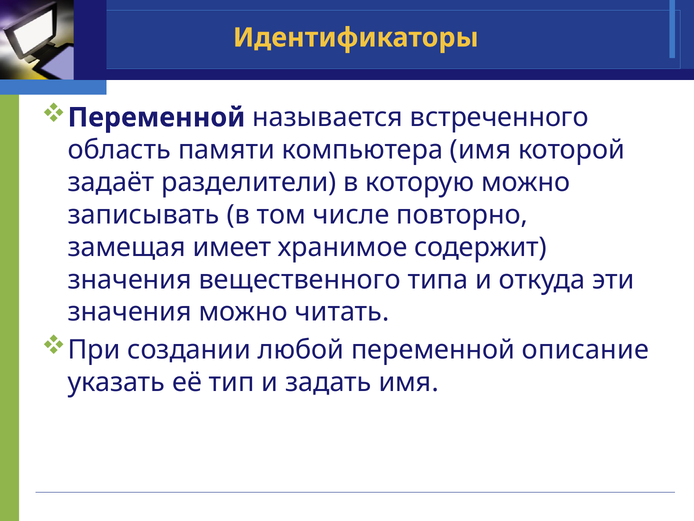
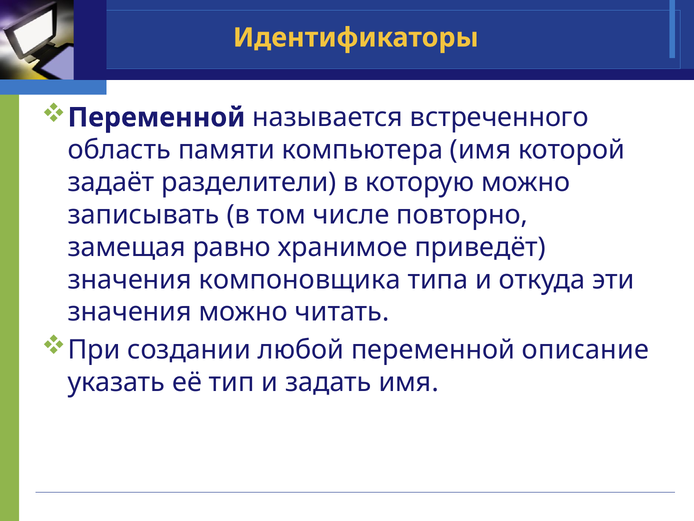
имеет: имеет -> равно
содержит: содержит -> приведёт
вещественного: вещественного -> компоновщика
